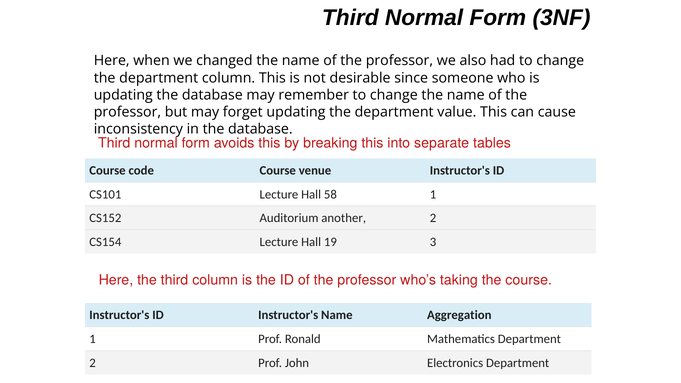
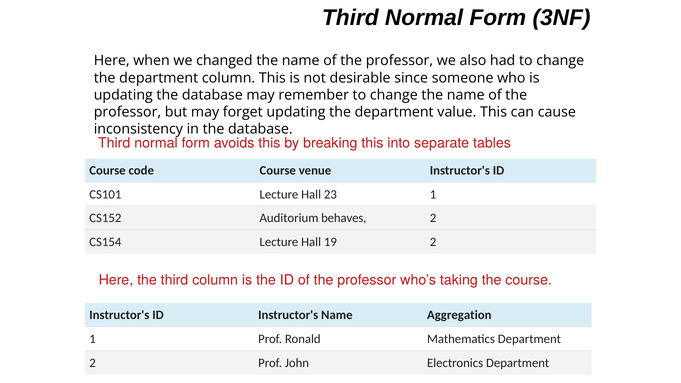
58: 58 -> 23
another: another -> behaves
19 3: 3 -> 2
